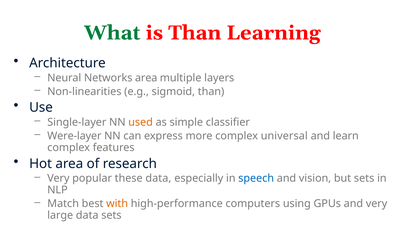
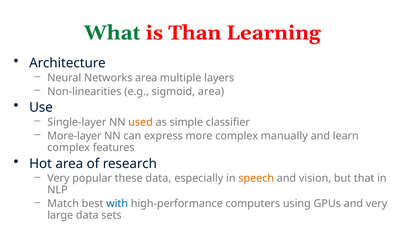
sigmoid than: than -> area
Were-layer: Were-layer -> More-layer
universal: universal -> manually
speech colour: blue -> orange
but sets: sets -> that
with colour: orange -> blue
